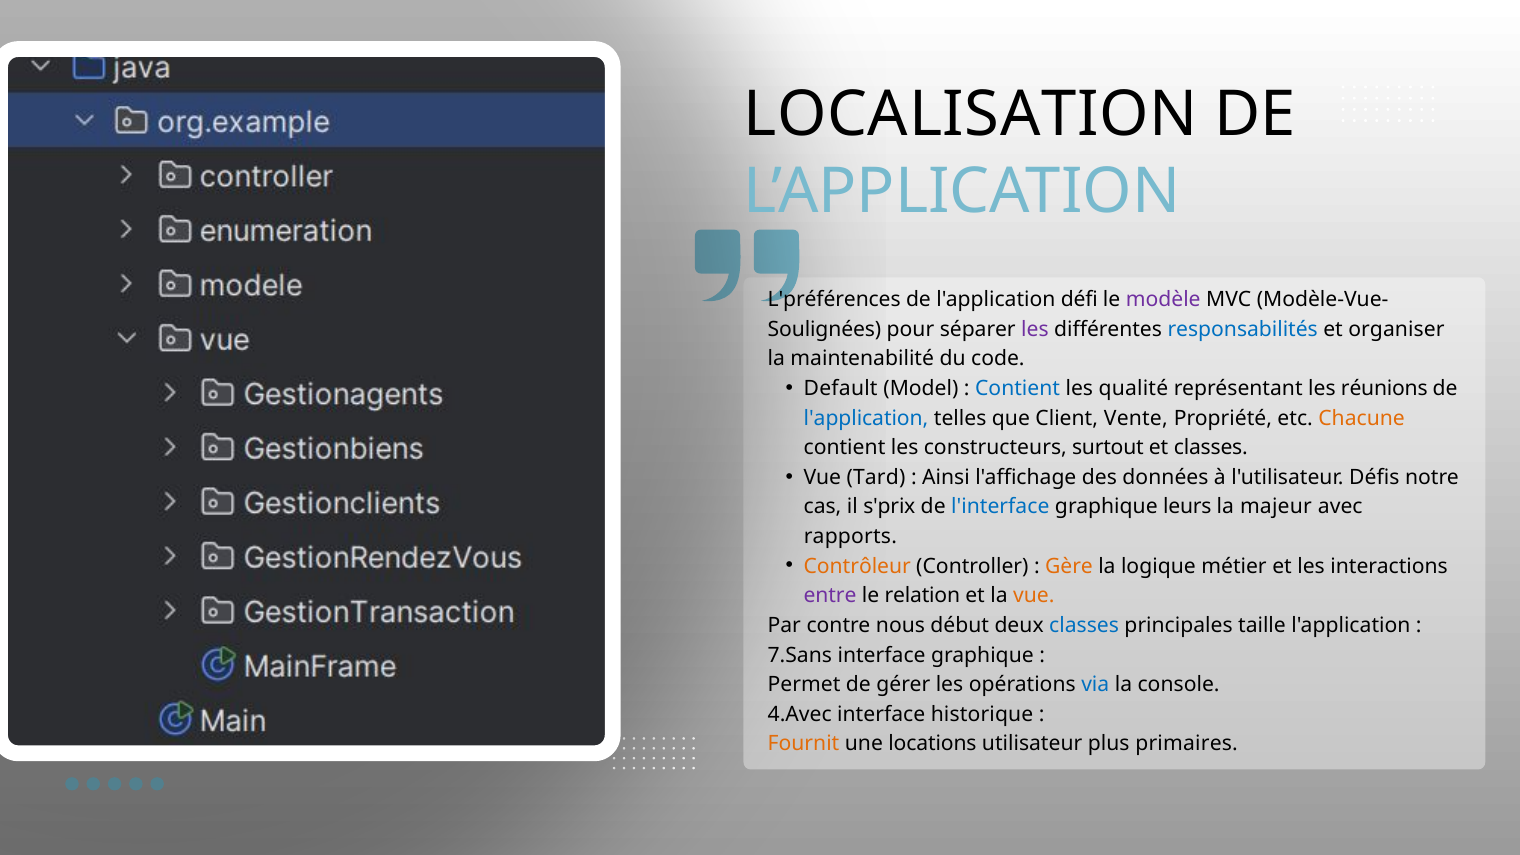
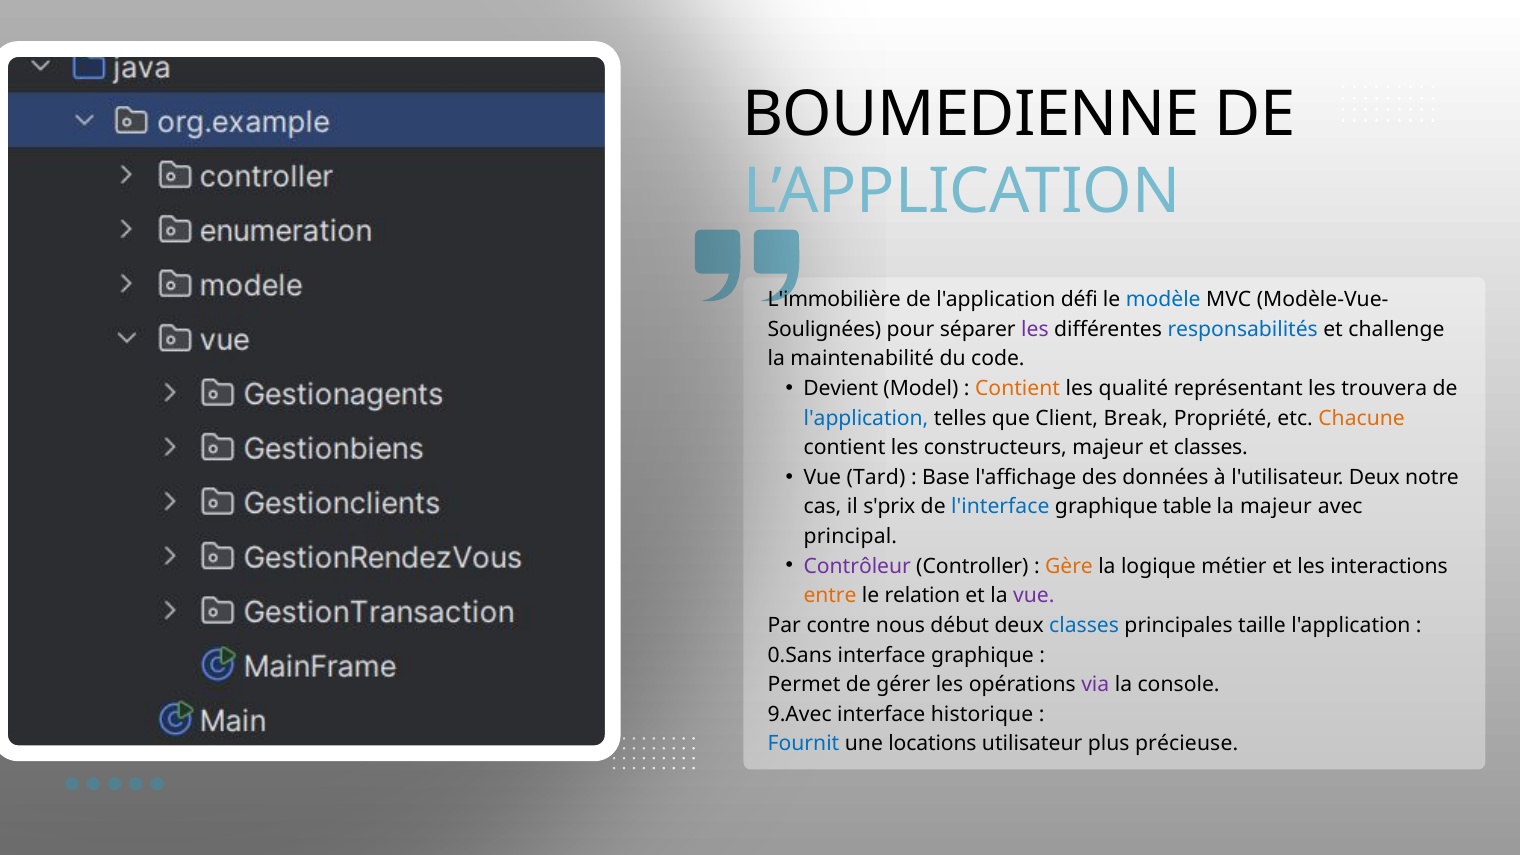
LOCALISATION: LOCALISATION -> BOUMEDIENNE
L'préférences: L'préférences -> L'immobilière
modèle colour: purple -> blue
organiser: organiser -> challenge
Default: Default -> Devient
Contient at (1018, 388) colour: blue -> orange
réunions: réunions -> trouvera
Vente: Vente -> Break
constructeurs surtout: surtout -> majeur
Ainsi: Ainsi -> Base
l'utilisateur Défis: Défis -> Deux
leurs: leurs -> table
rapports: rapports -> principal
Contrôleur colour: orange -> purple
entre colour: purple -> orange
vue at (1034, 596) colour: orange -> purple
7.Sans: 7.Sans -> 0.Sans
via colour: blue -> purple
4.Avec: 4.Avec -> 9.Avec
Fournit colour: orange -> blue
primaires: primaires -> précieuse
